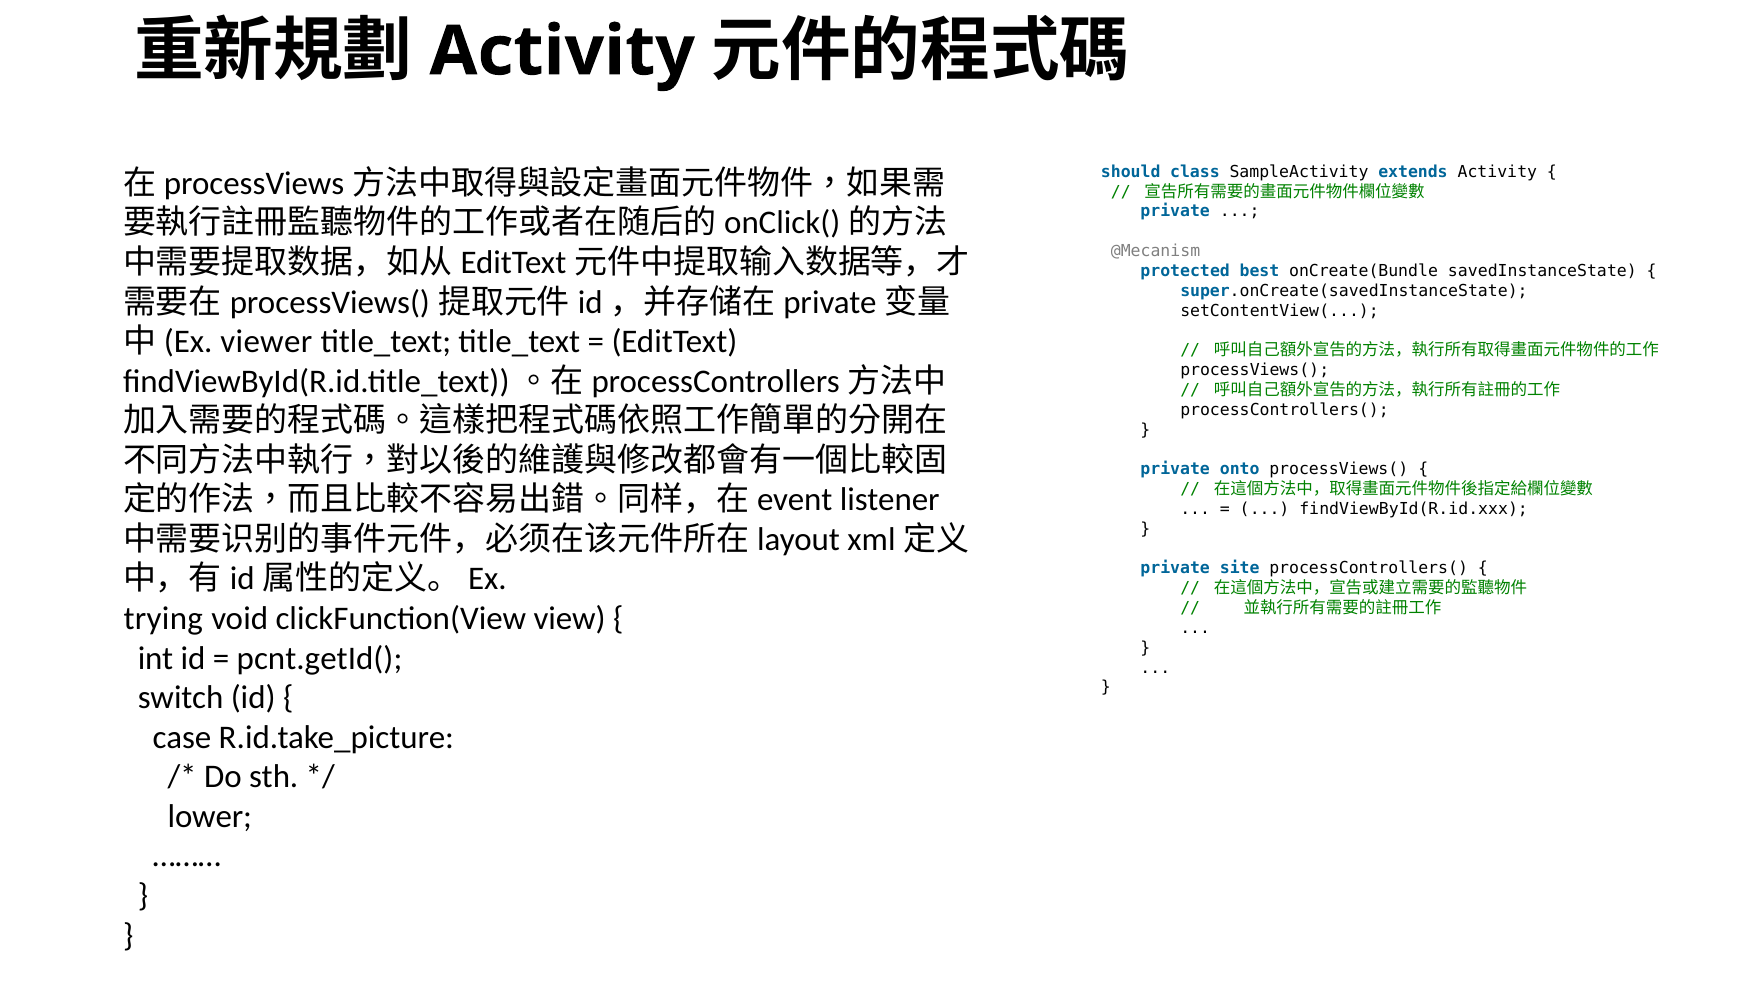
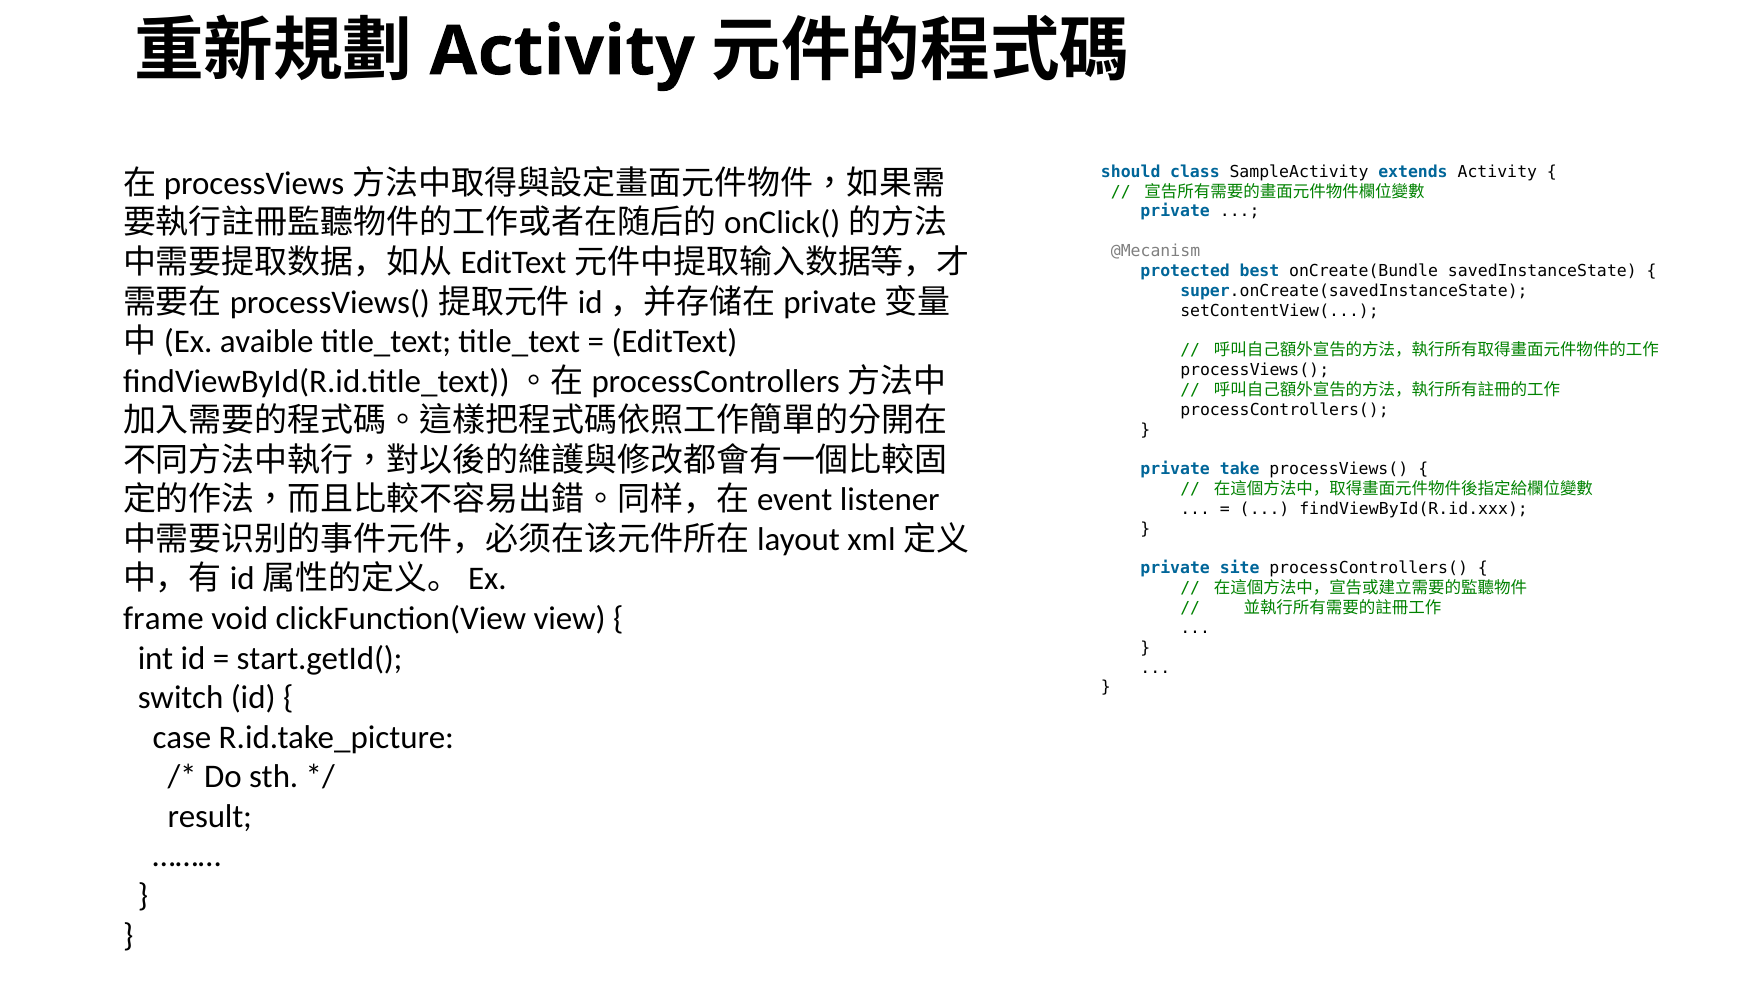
viewer: viewer -> avaible
onto: onto -> take
trying: trying -> frame
pcnt.getId(: pcnt.getId( -> start.getId(
lower: lower -> result
